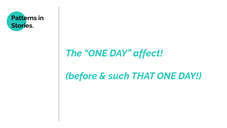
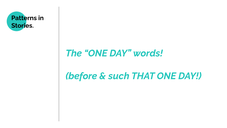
affect: affect -> words
